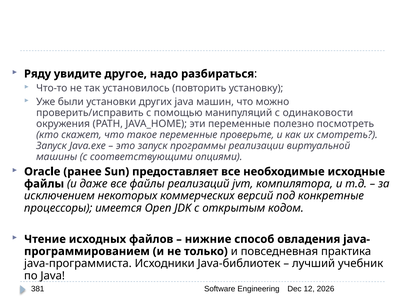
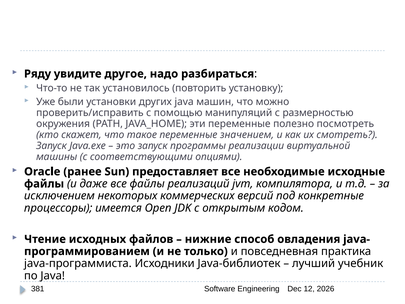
одинаковости: одинаковости -> размерностью
проверьте: проверьте -> значением
